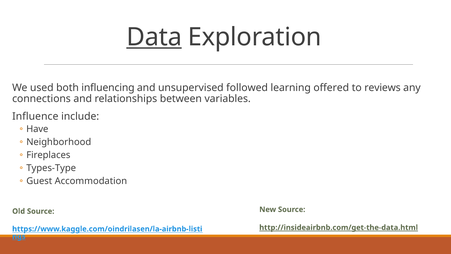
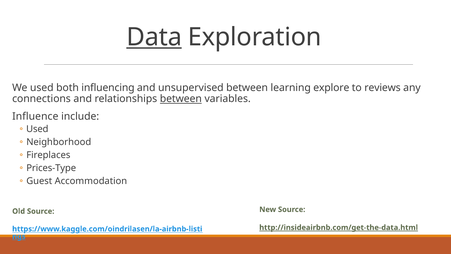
unsupervised followed: followed -> between
offered: offered -> explore
between at (181, 99) underline: none -> present
Have at (37, 129): Have -> Used
Types-Type: Types-Type -> Prices-Type
